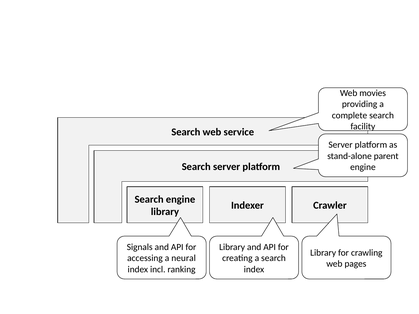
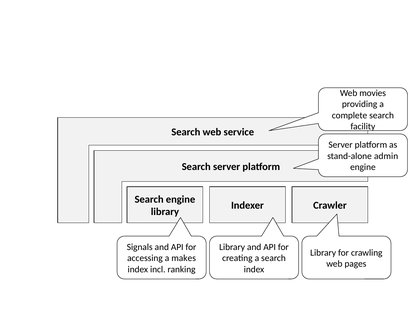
parent: parent -> admin
neural: neural -> makes
